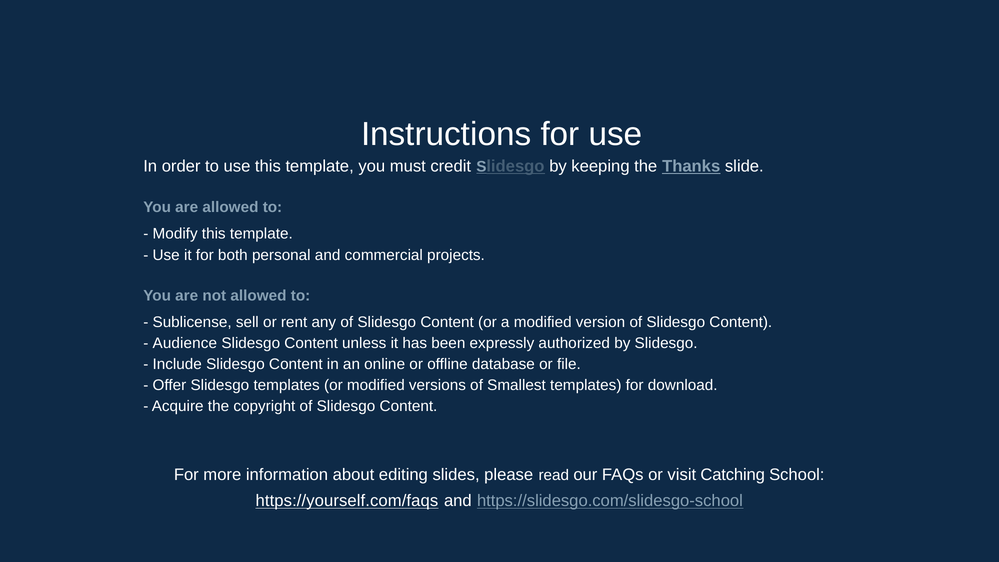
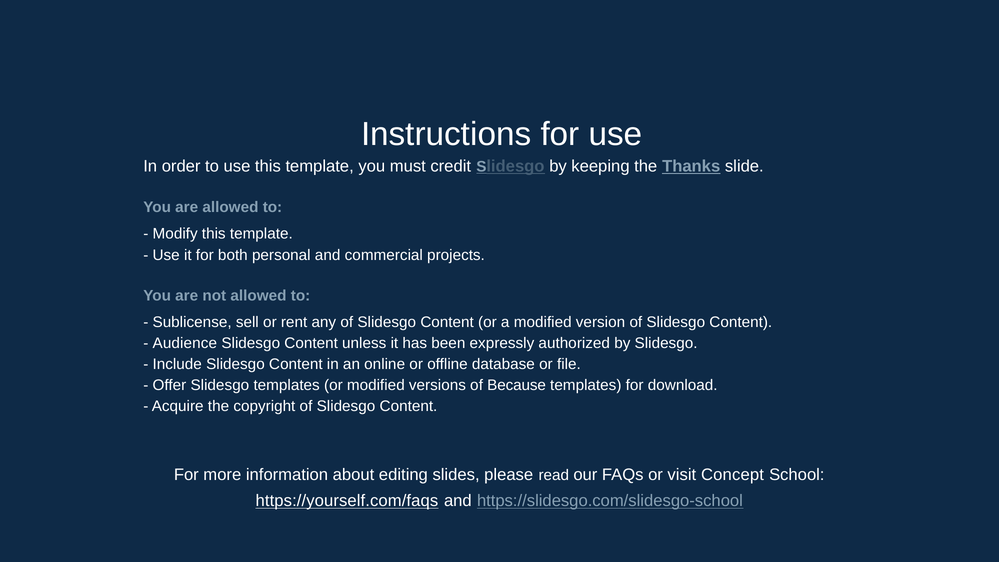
Smallest: Smallest -> Because
Catching: Catching -> Concept
